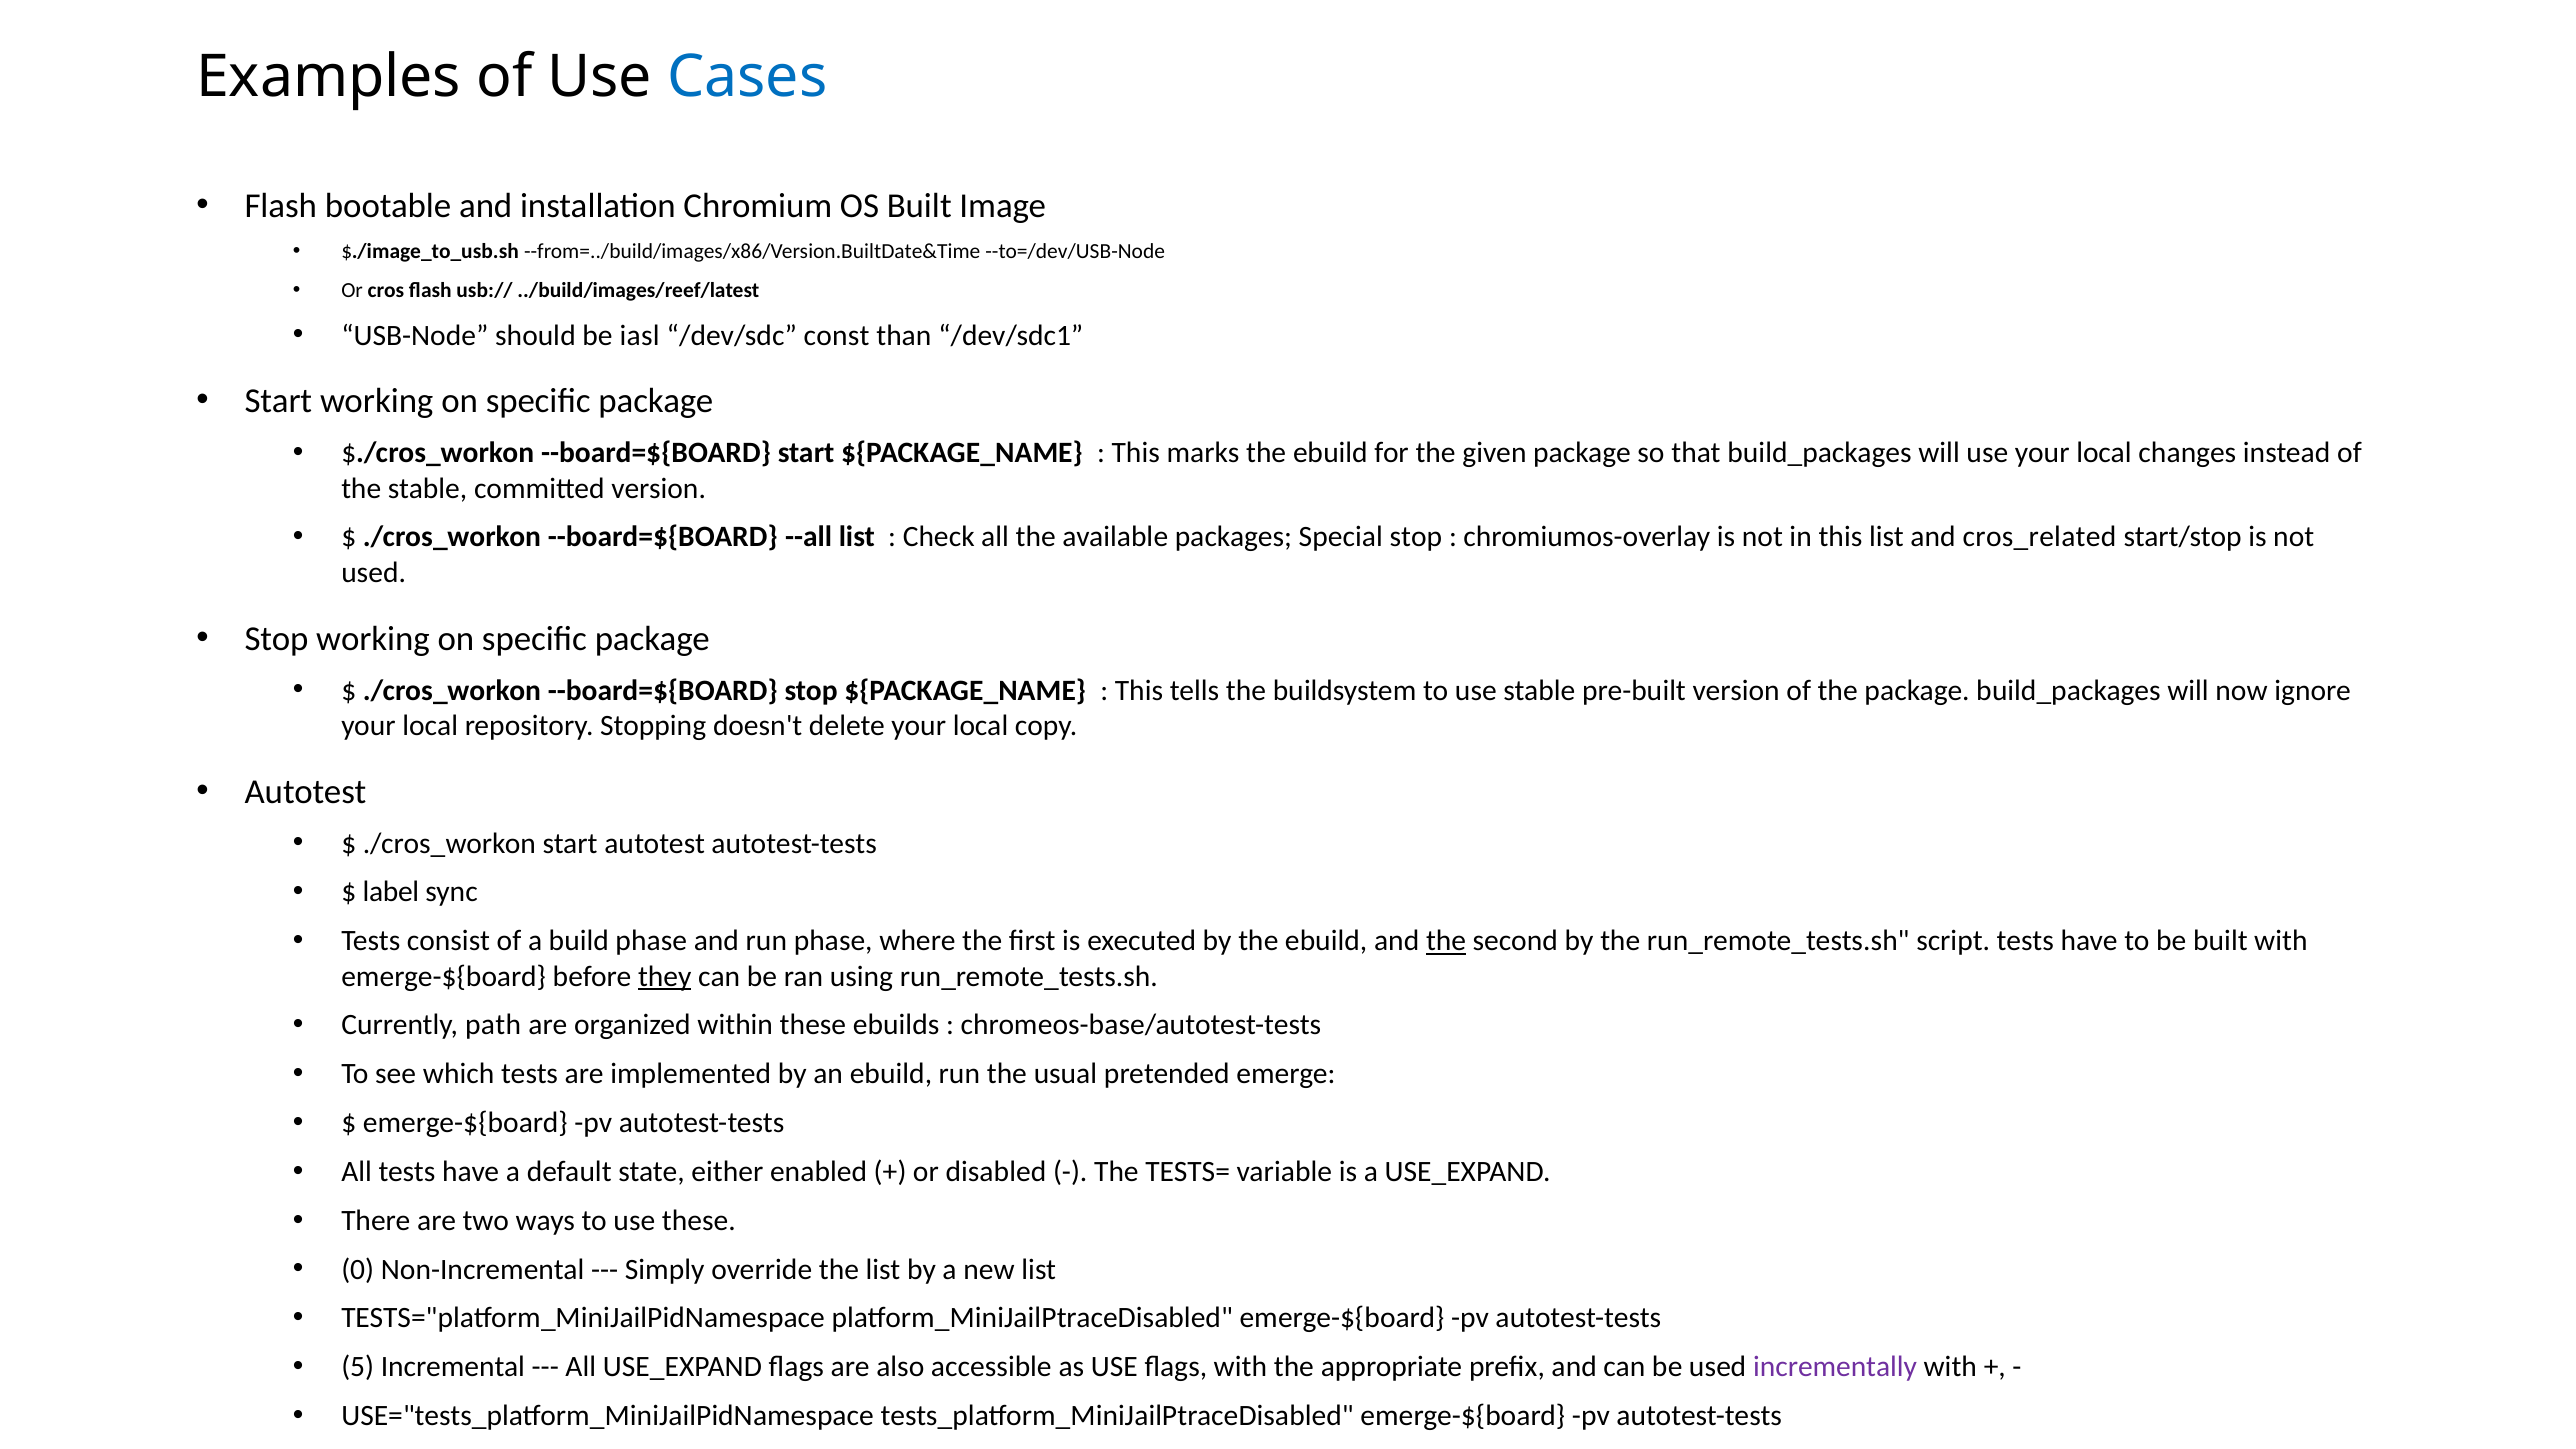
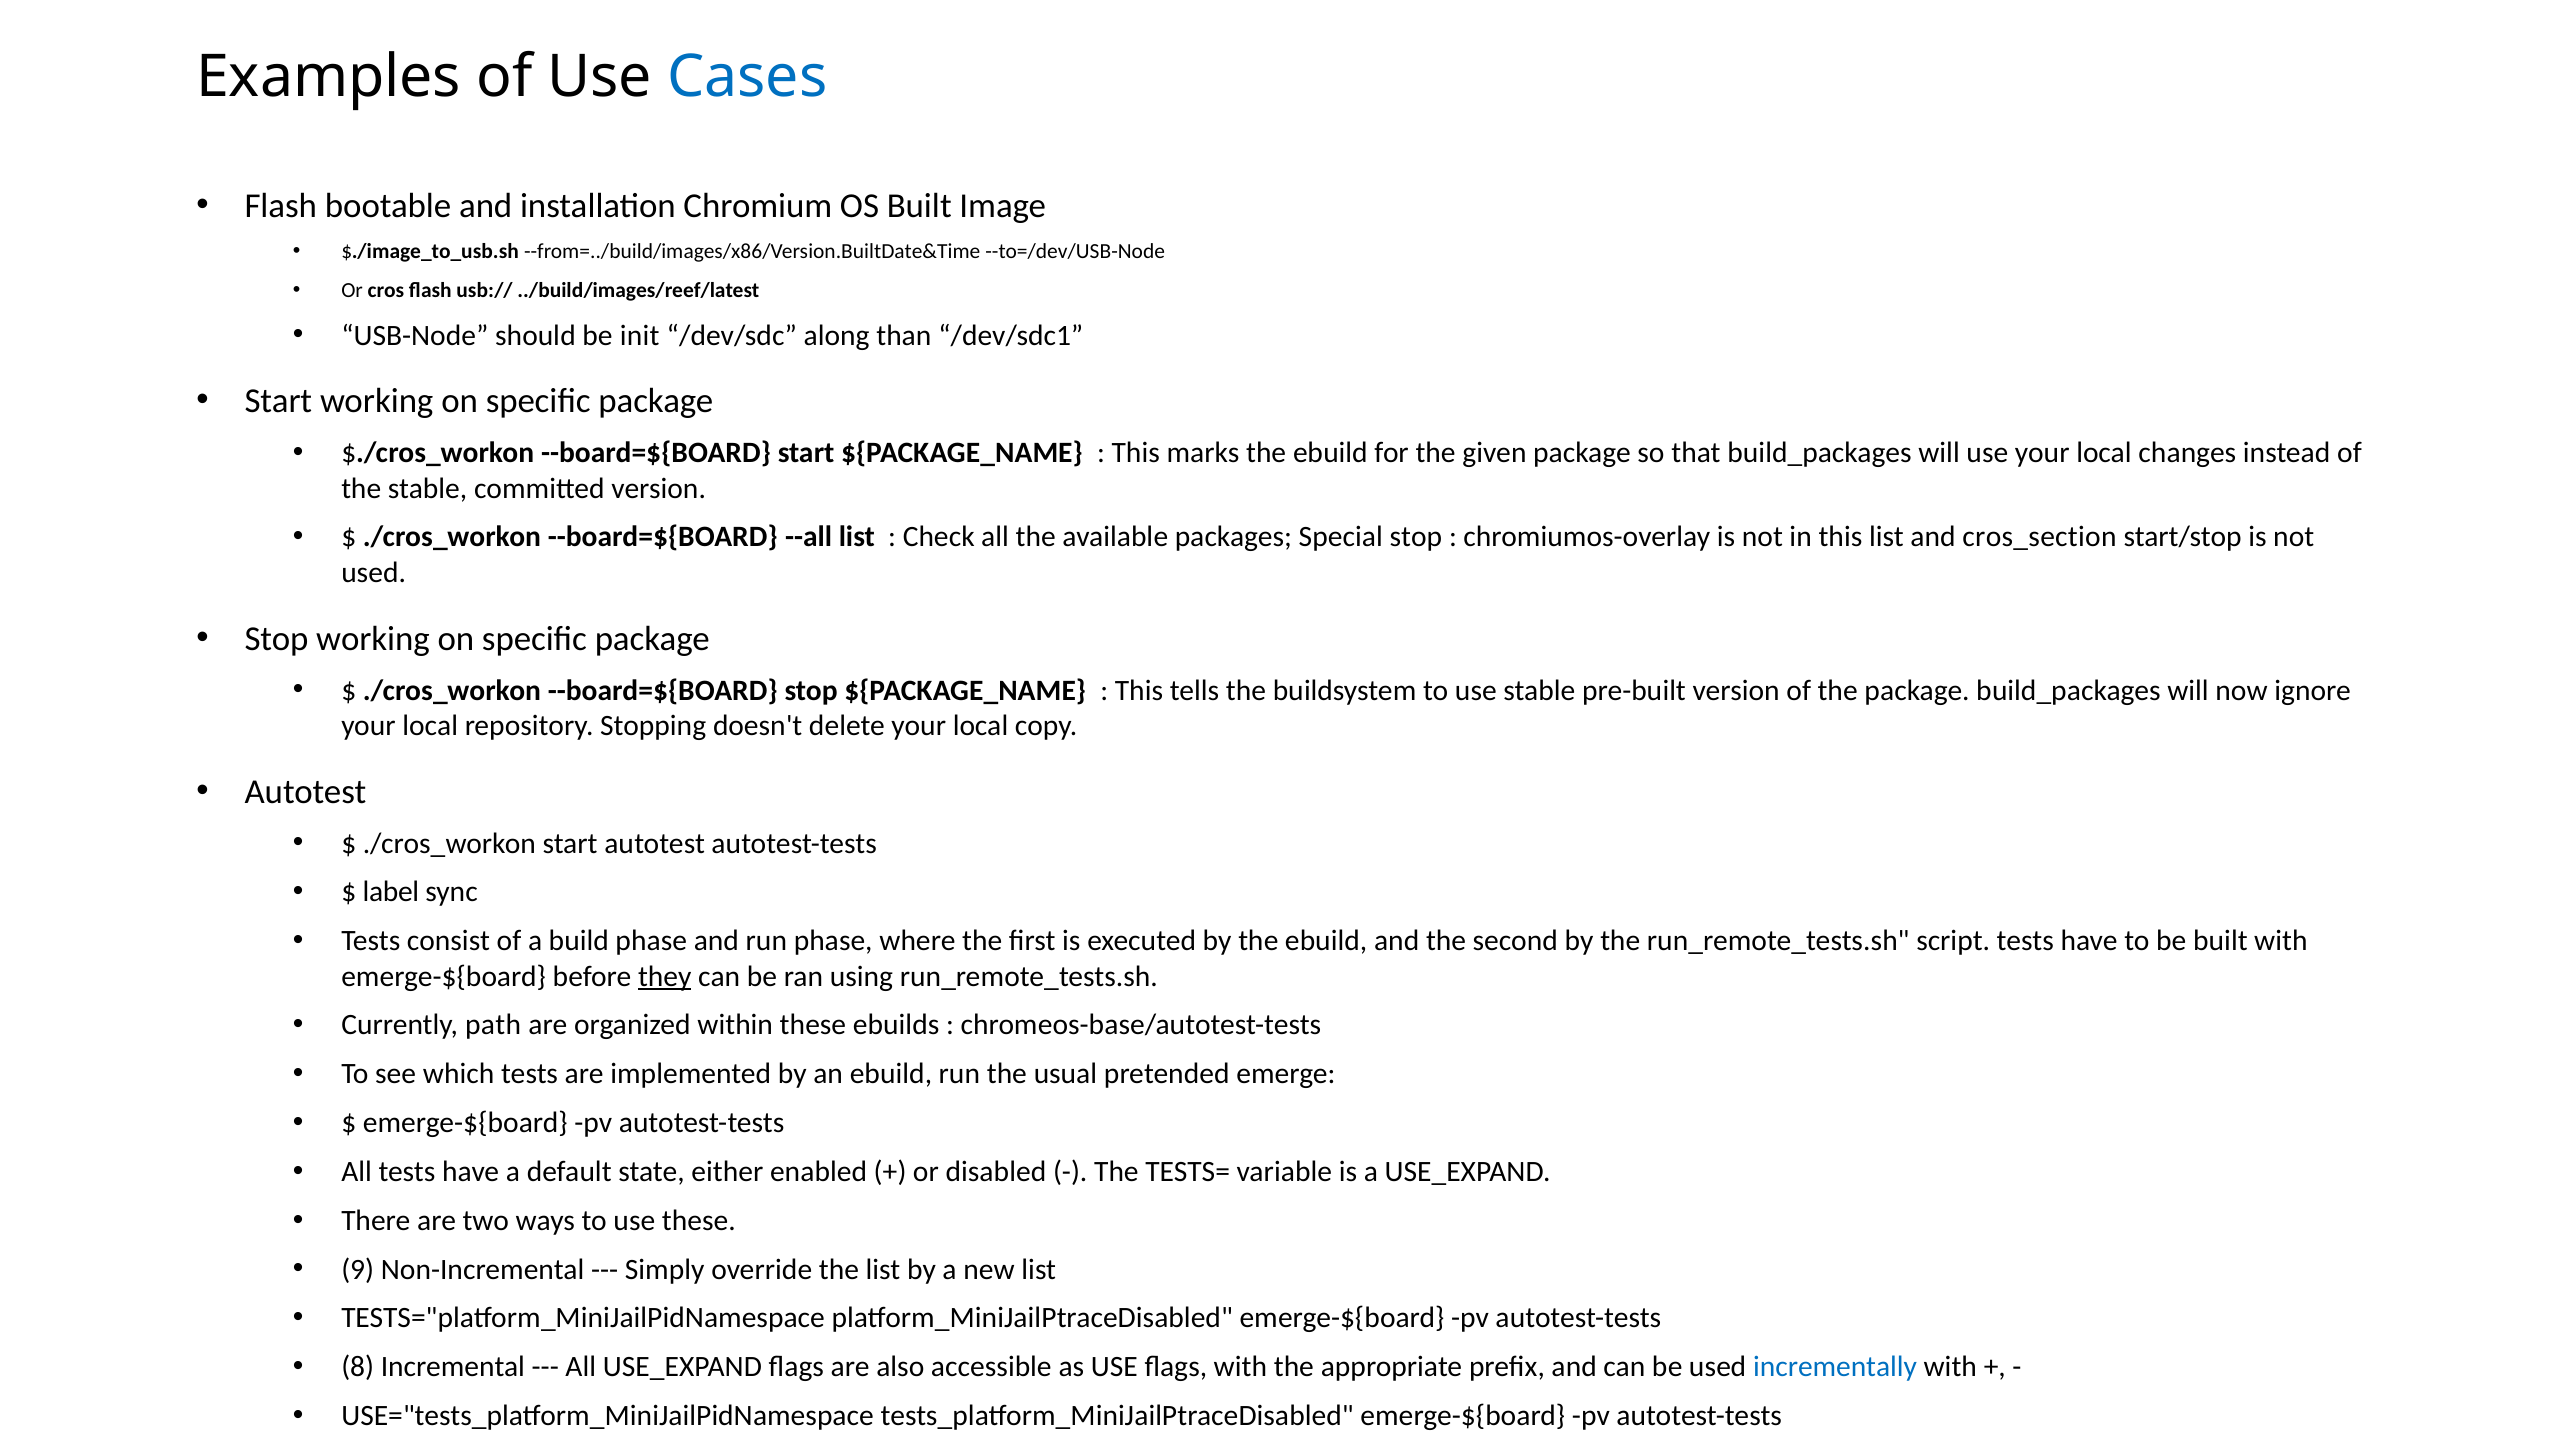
iasl: iasl -> init
const: const -> along
cros_related: cros_related -> cros_section
the at (1446, 941) underline: present -> none
0: 0 -> 9
5: 5 -> 8
incrementally colour: purple -> blue
